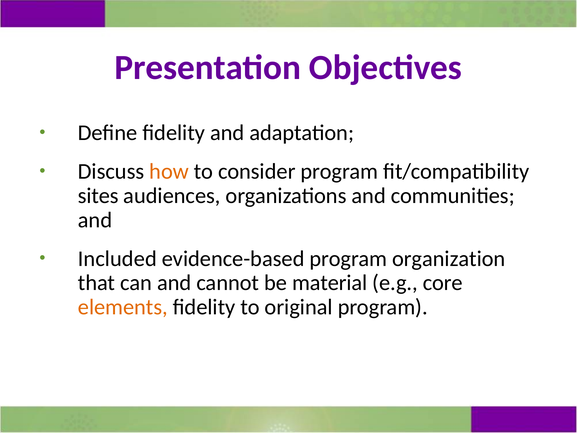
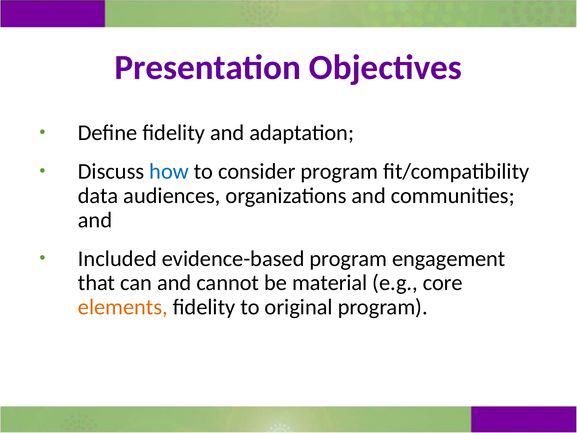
how colour: orange -> blue
sites: sites -> data
organization: organization -> engagement
